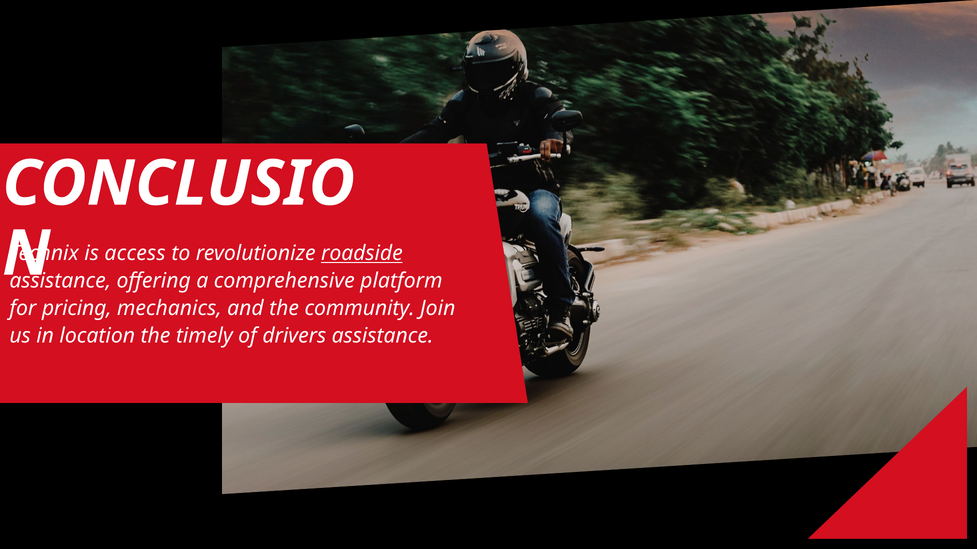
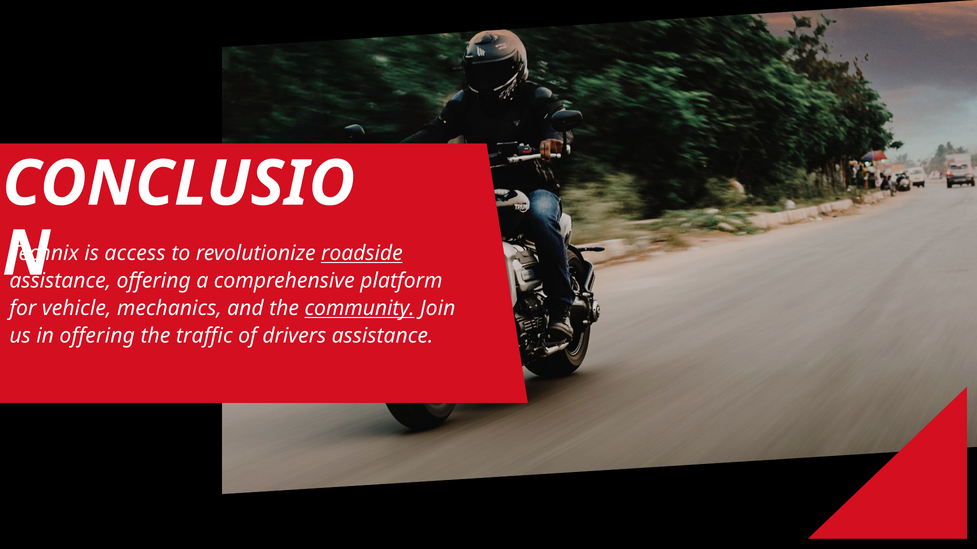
pricing: pricing -> vehicle
community underline: none -> present
in location: location -> offering
timely: timely -> traffic
